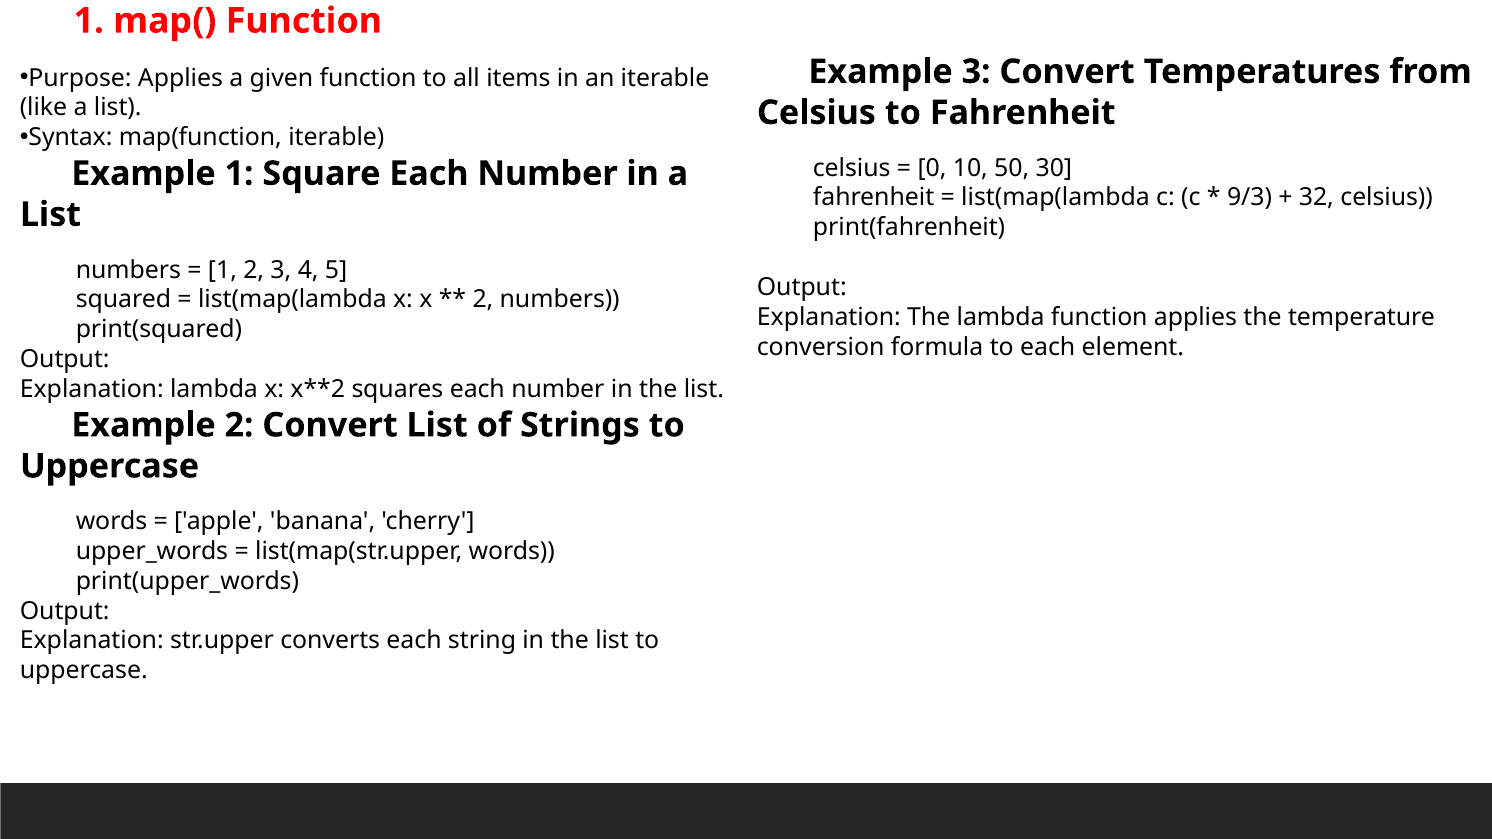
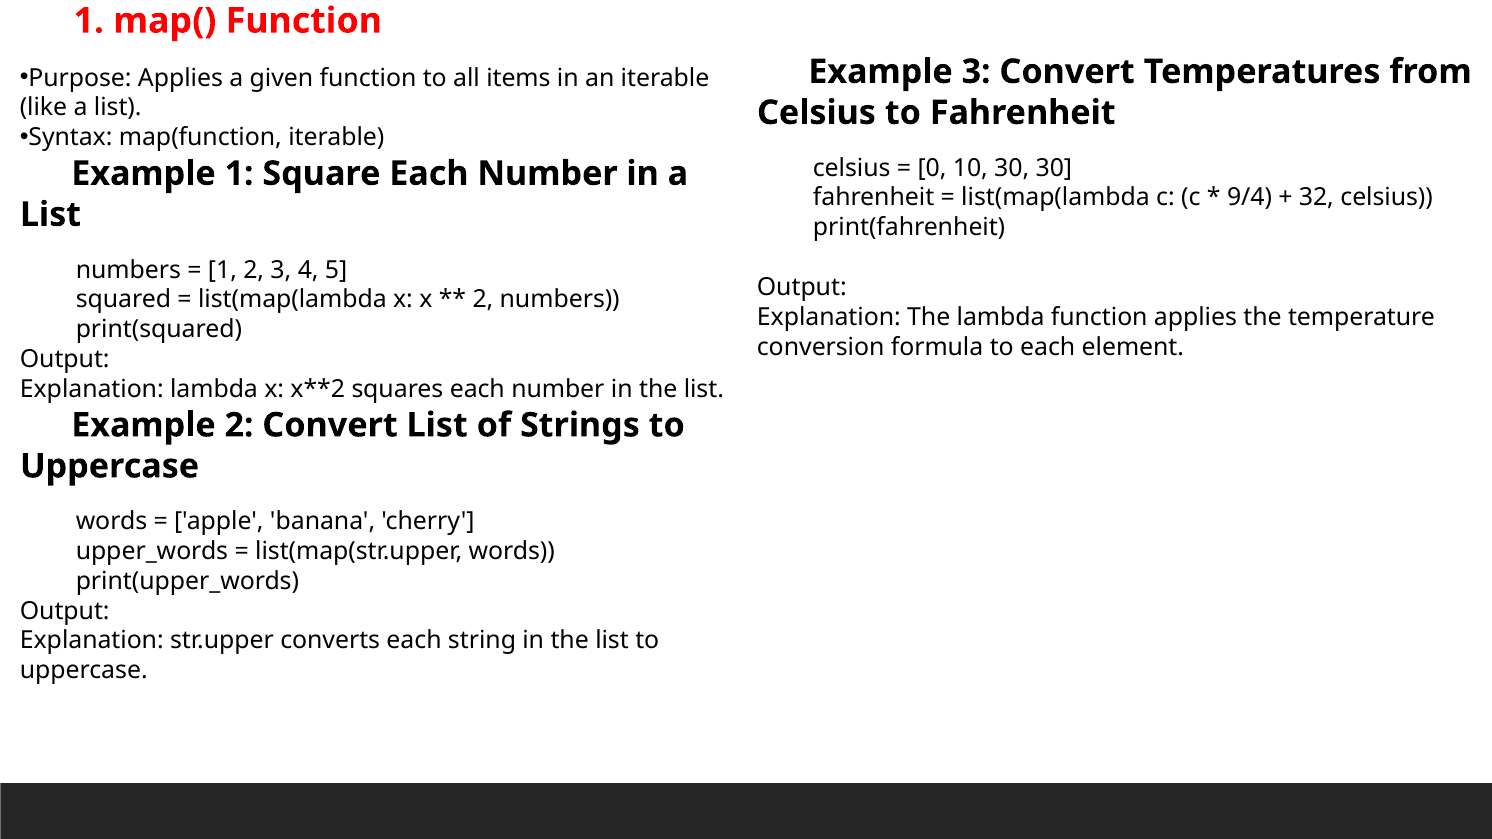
10 50: 50 -> 30
9/3: 9/3 -> 9/4
